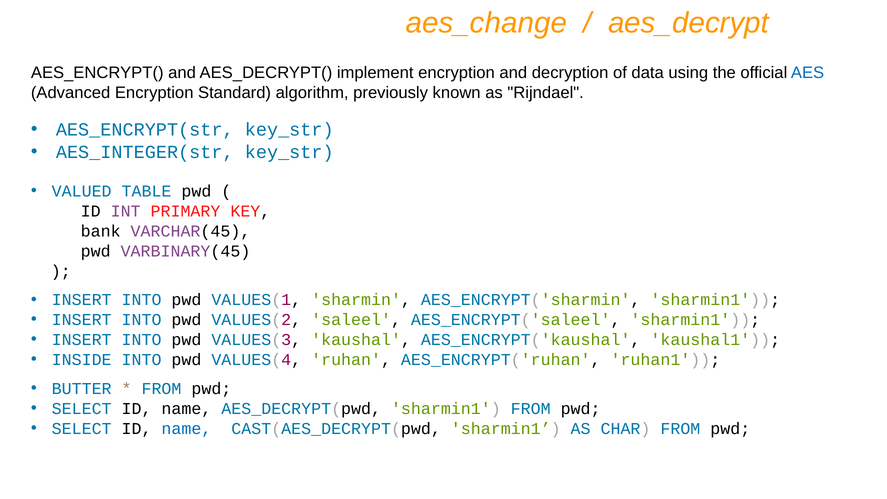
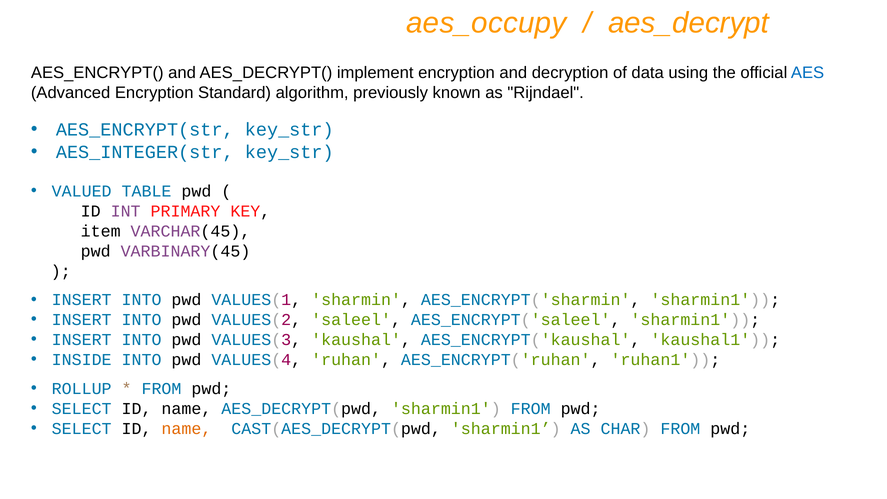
aes_change: aes_change -> aes_occupy
bank: bank -> item
BUTTER: BUTTER -> ROLLUP
name at (186, 428) colour: blue -> orange
